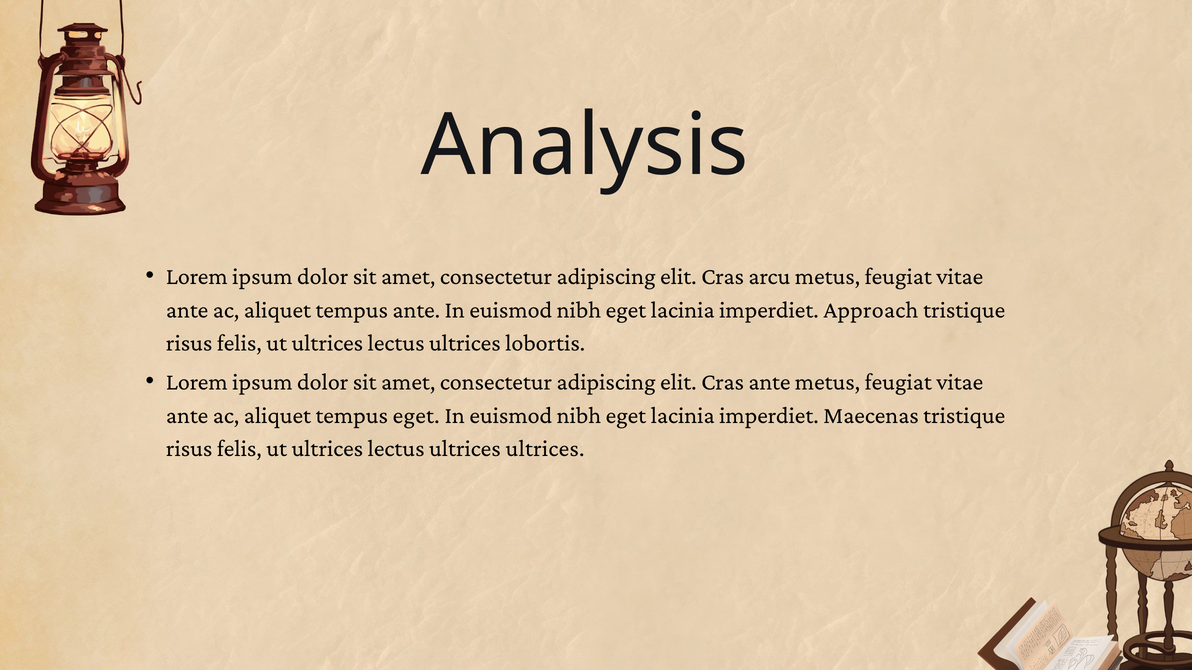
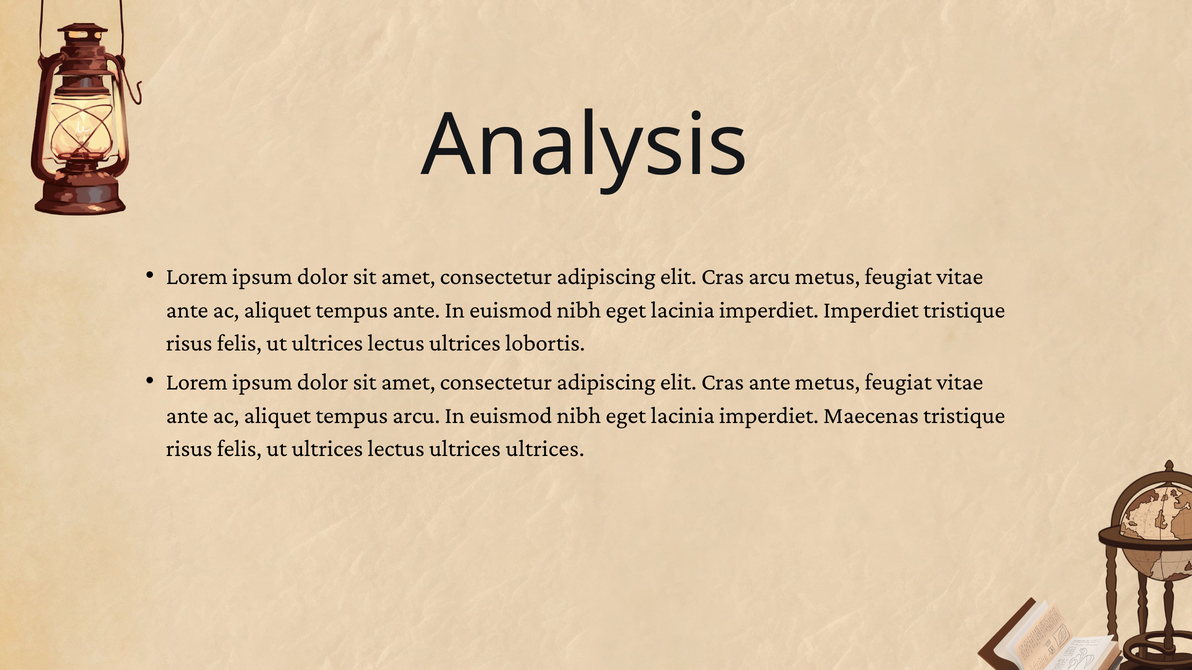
imperdiet Approach: Approach -> Imperdiet
tempus eget: eget -> arcu
